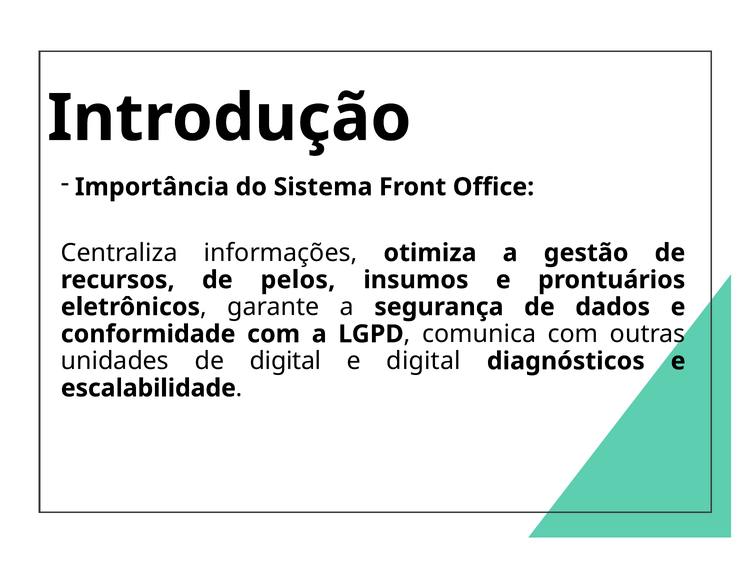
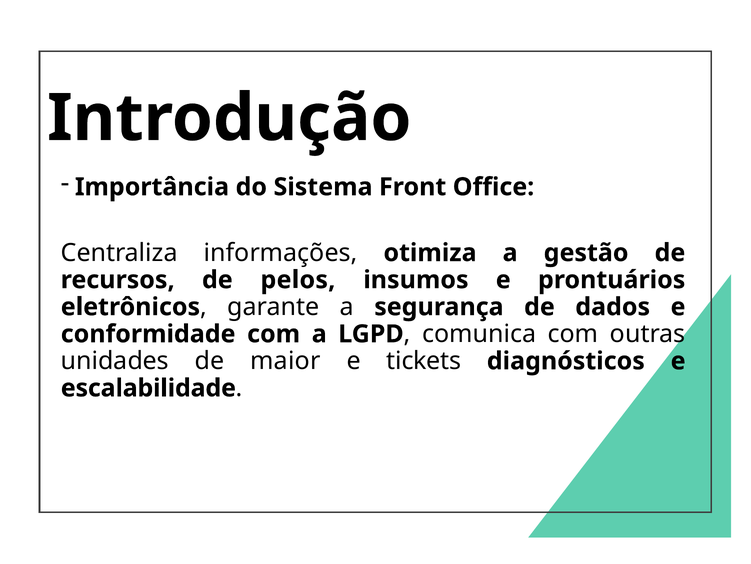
de digital: digital -> maior
e digital: digital -> tickets
